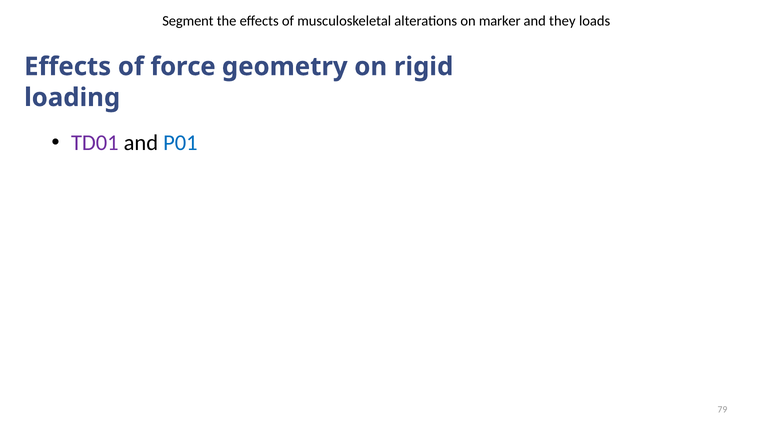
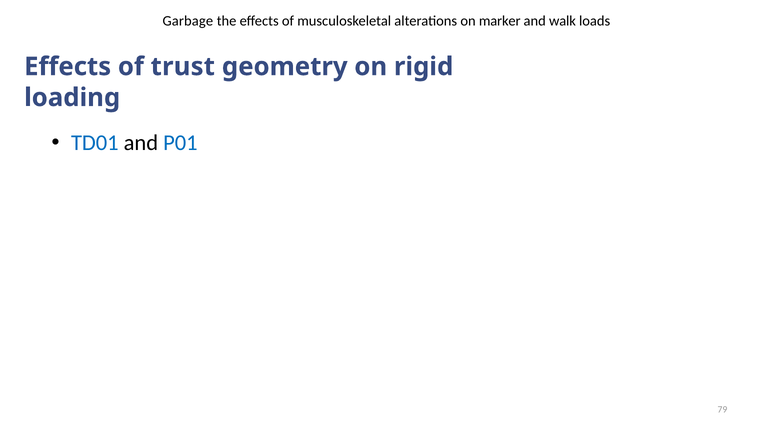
Segment: Segment -> Garbage
they: they -> walk
force: force -> trust
TD01 colour: purple -> blue
